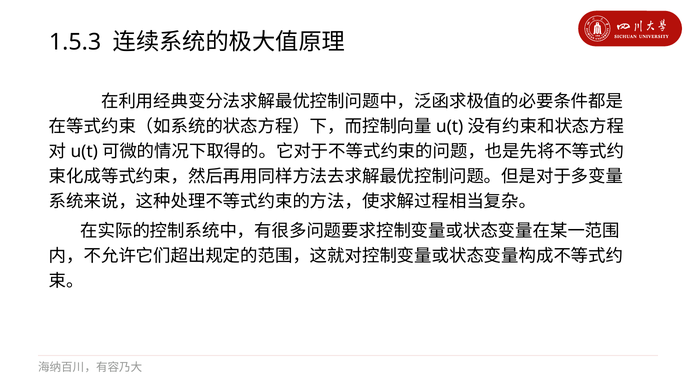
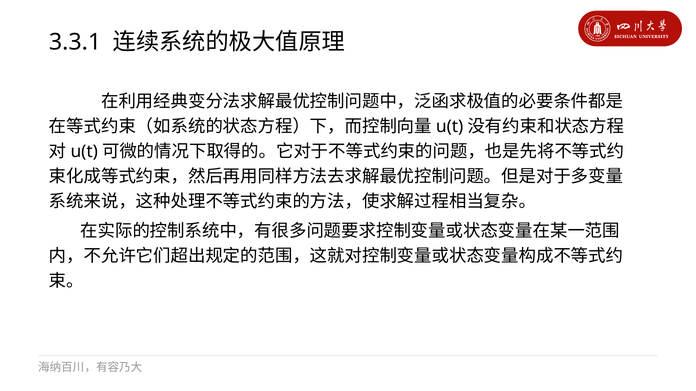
1.5.3: 1.5.3 -> 3.3.1
